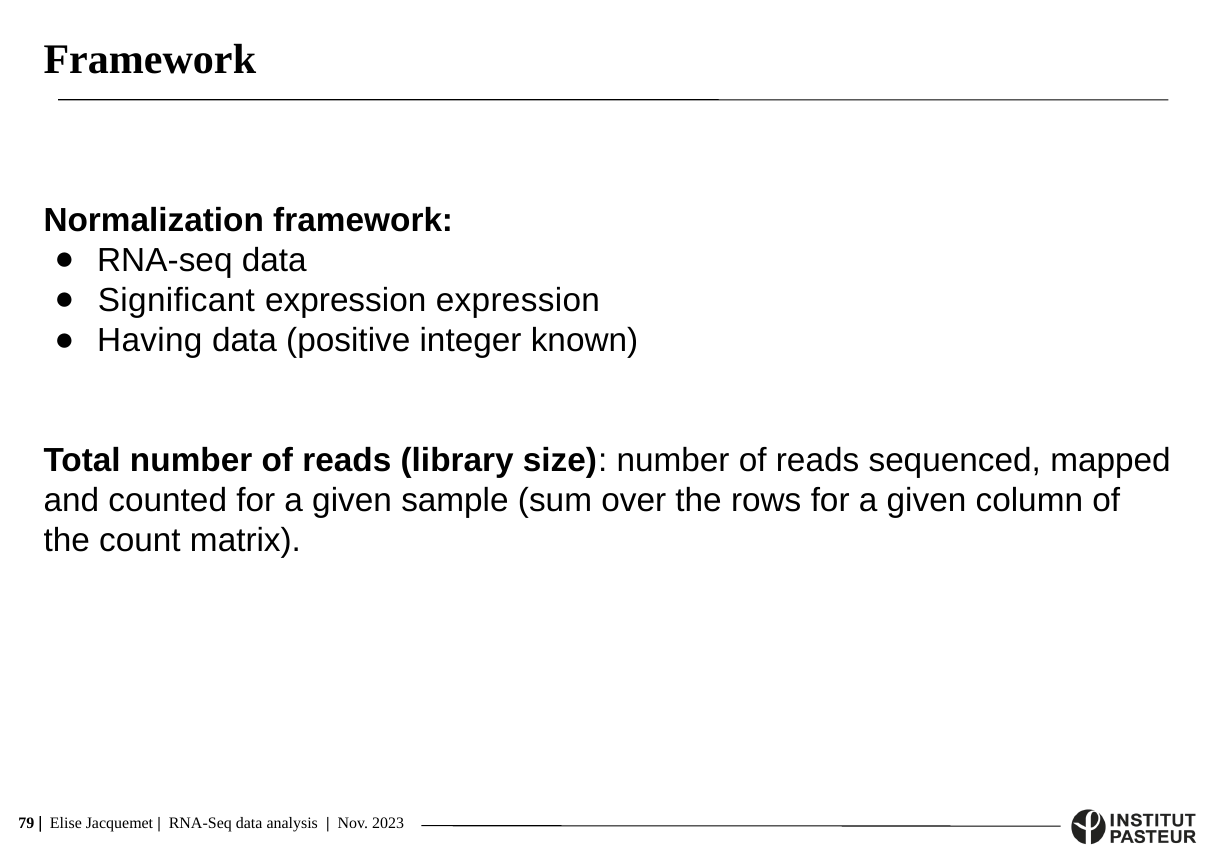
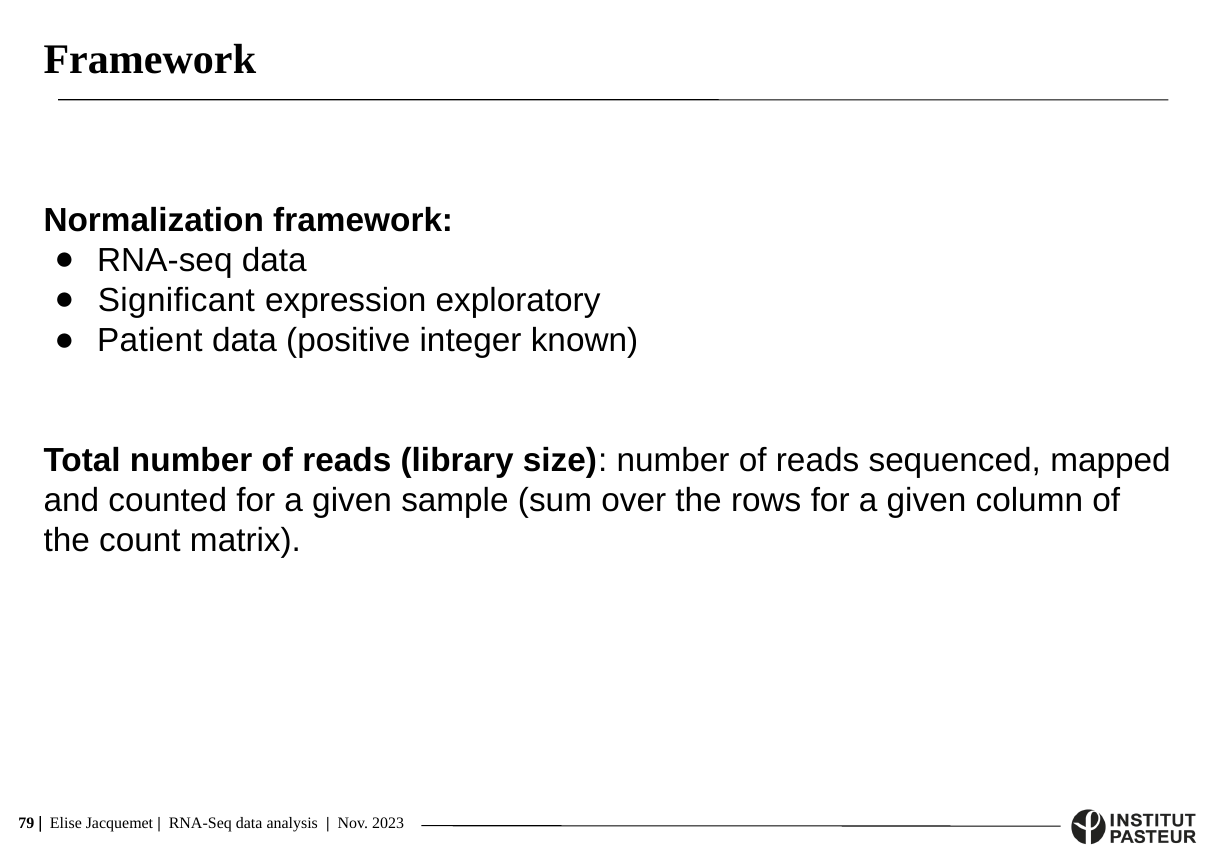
expression expression: expression -> exploratory
Having: Having -> Patient
